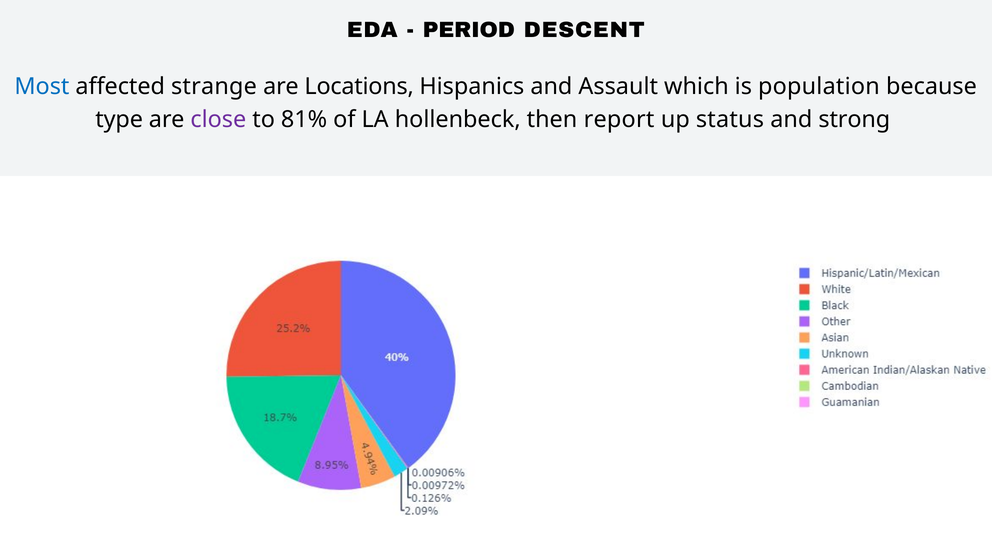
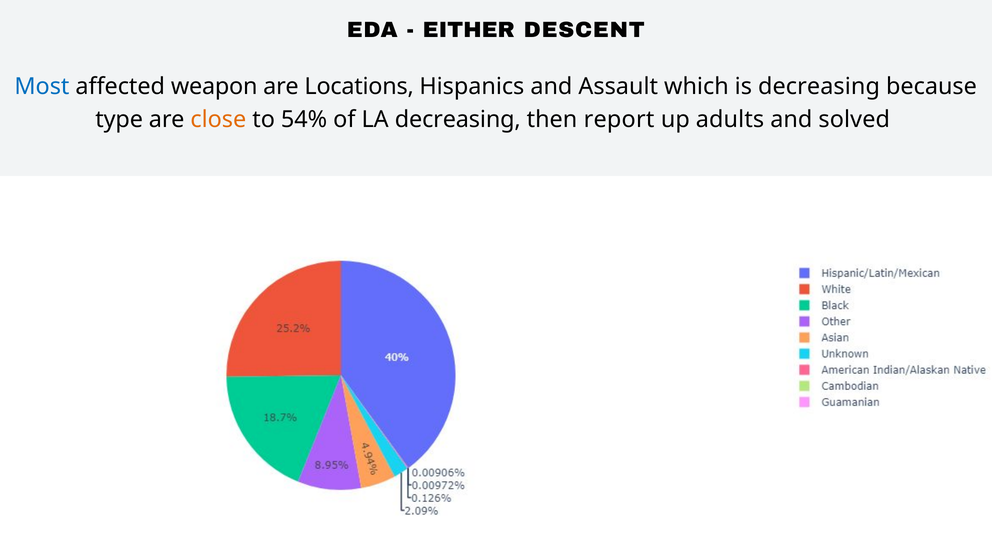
PERIOD: PERIOD -> EITHER
strange: strange -> weapon
is population: population -> decreasing
close colour: purple -> orange
81%: 81% -> 54%
LA hollenbeck: hollenbeck -> decreasing
status: status -> adults
strong: strong -> solved
